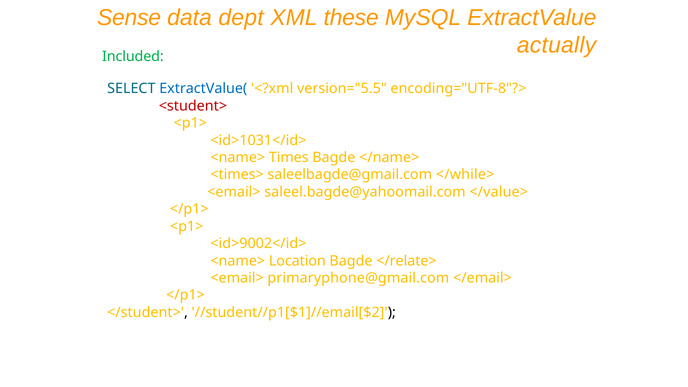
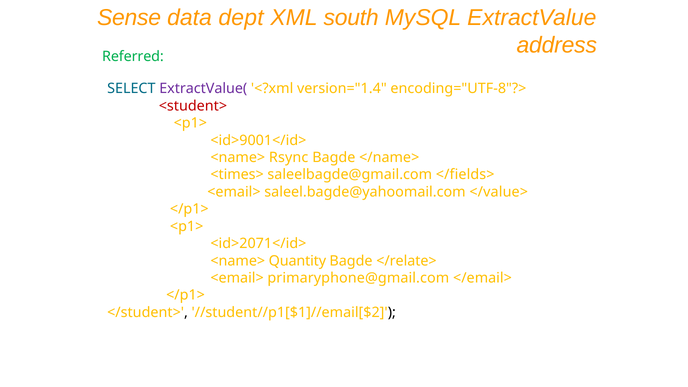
these: these -> south
actually: actually -> address
Included: Included -> Referred
ExtractValue( colour: blue -> purple
version="5.5: version="5.5 -> version="1.4
<id>1031</id>: <id>1031</id> -> <id>9001</id>
Times: Times -> Rsync
</while>: </while> -> </fields>
<id>9002</id>: <id>9002</id> -> <id>2071</id>
Location: Location -> Quantity
